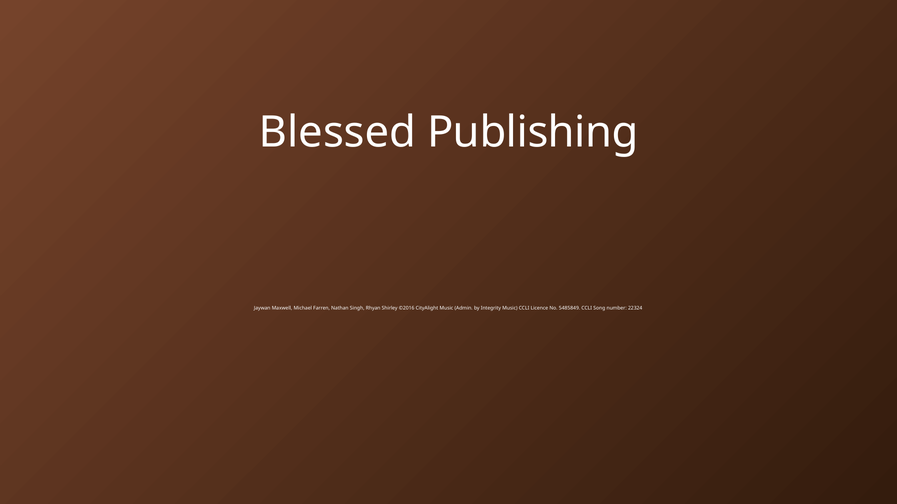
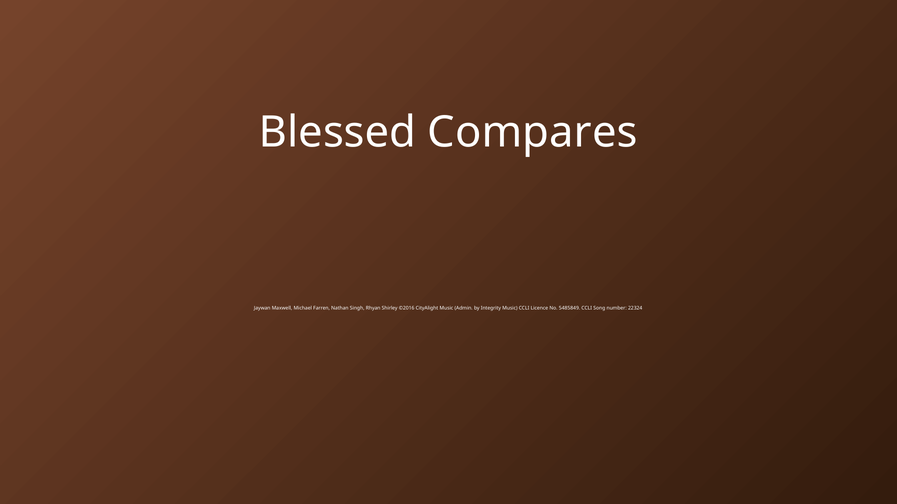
Publishing: Publishing -> Compares
